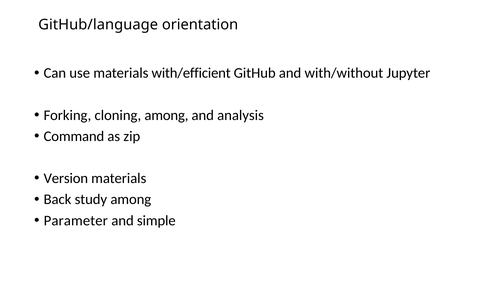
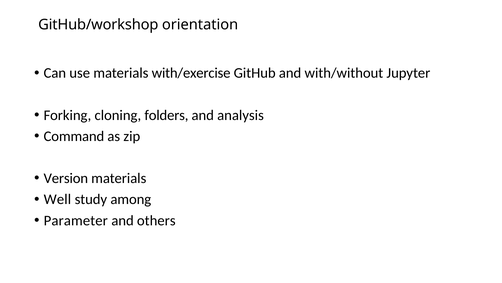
GitHub/language: GitHub/language -> GitHub/workshop
with/efficient: with/efficient -> with/exercise
cloning among: among -> folders
Back: Back -> Well
simple: simple -> others
